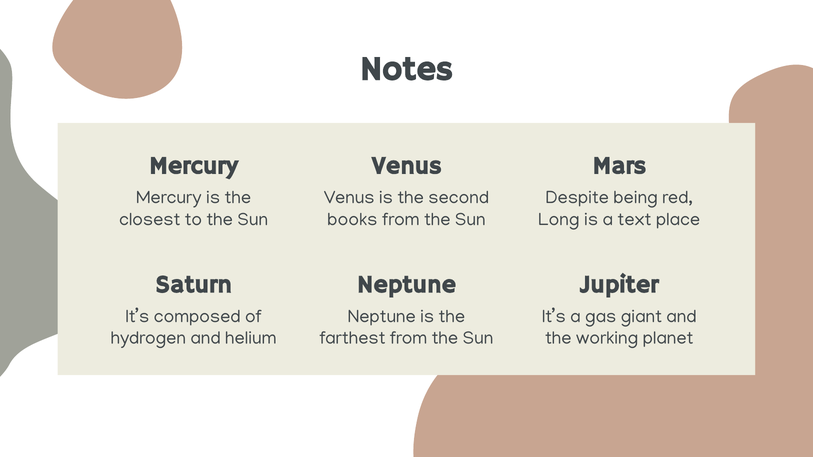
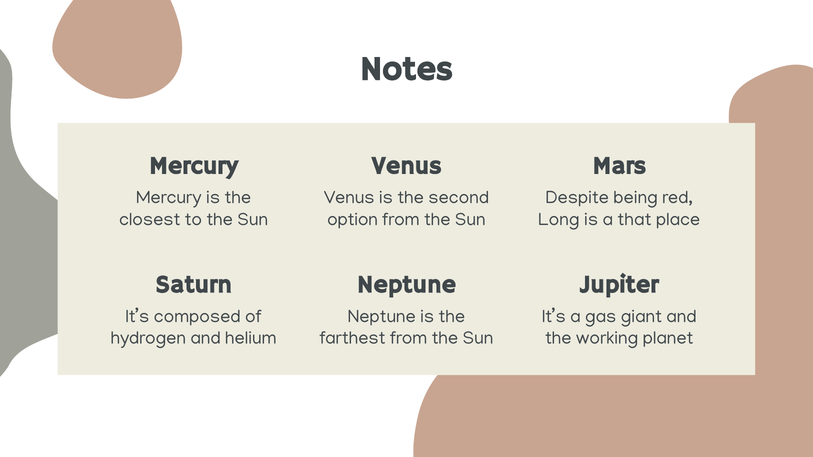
books: books -> option
text: text -> that
